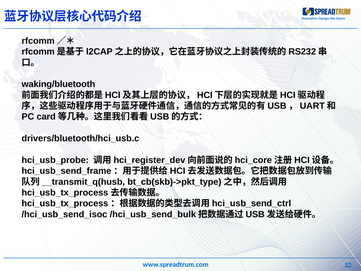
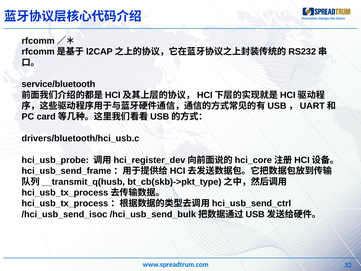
waking/bluetooth: waking/bluetooth -> service/bluetooth
